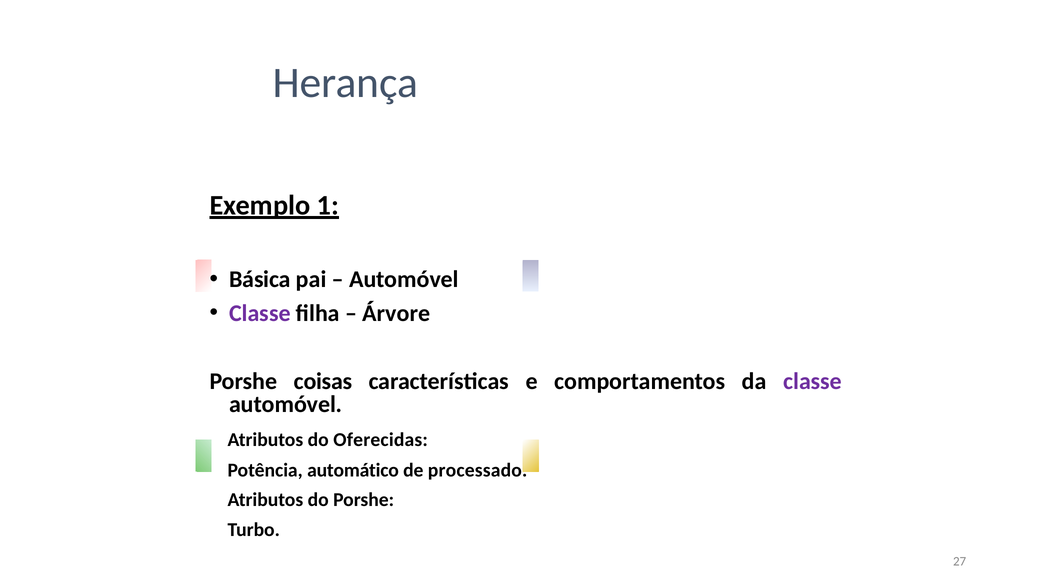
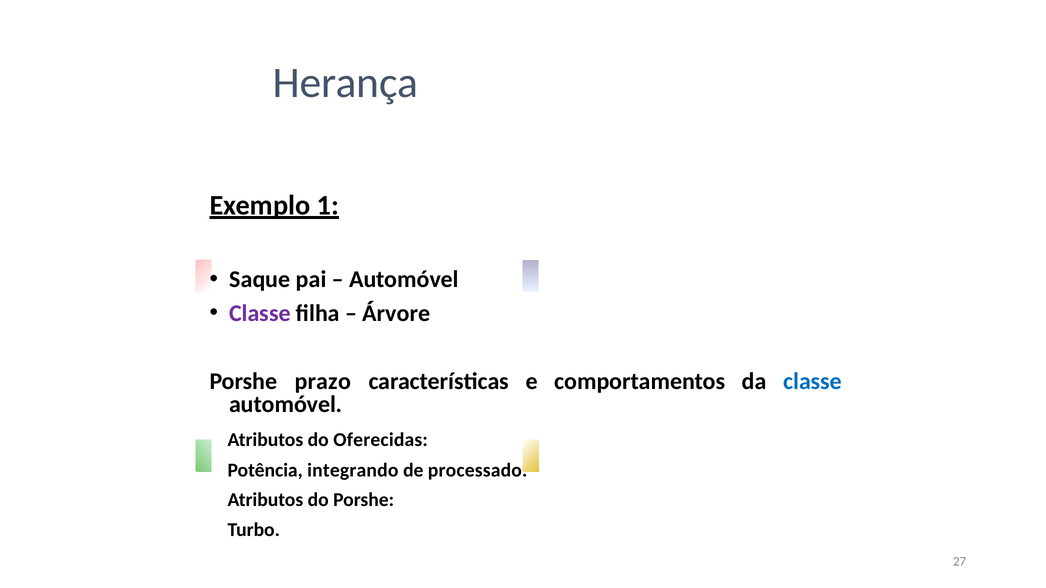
Básica: Básica -> Saque
coisas: coisas -> prazo
classe at (813, 381) colour: purple -> blue
automático: automático -> integrando
